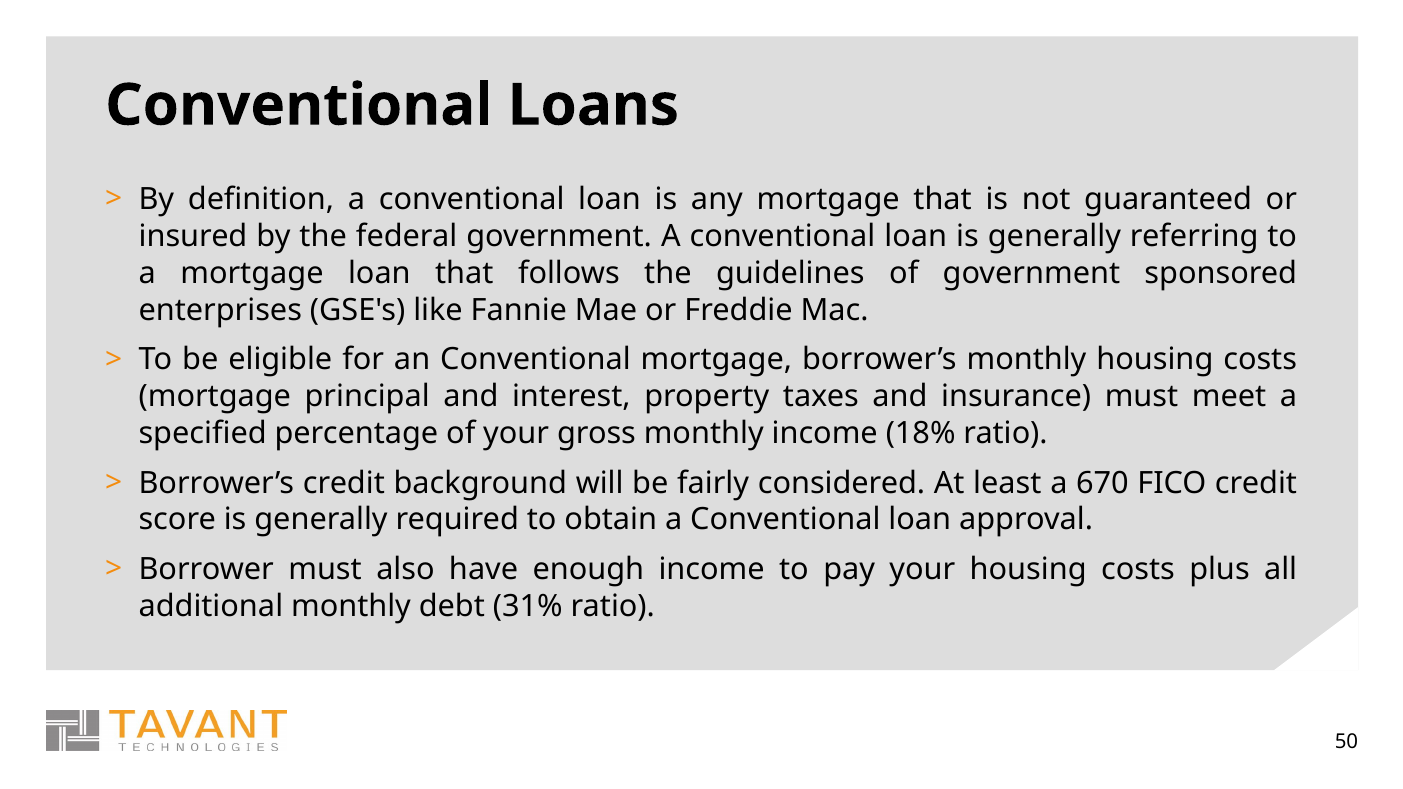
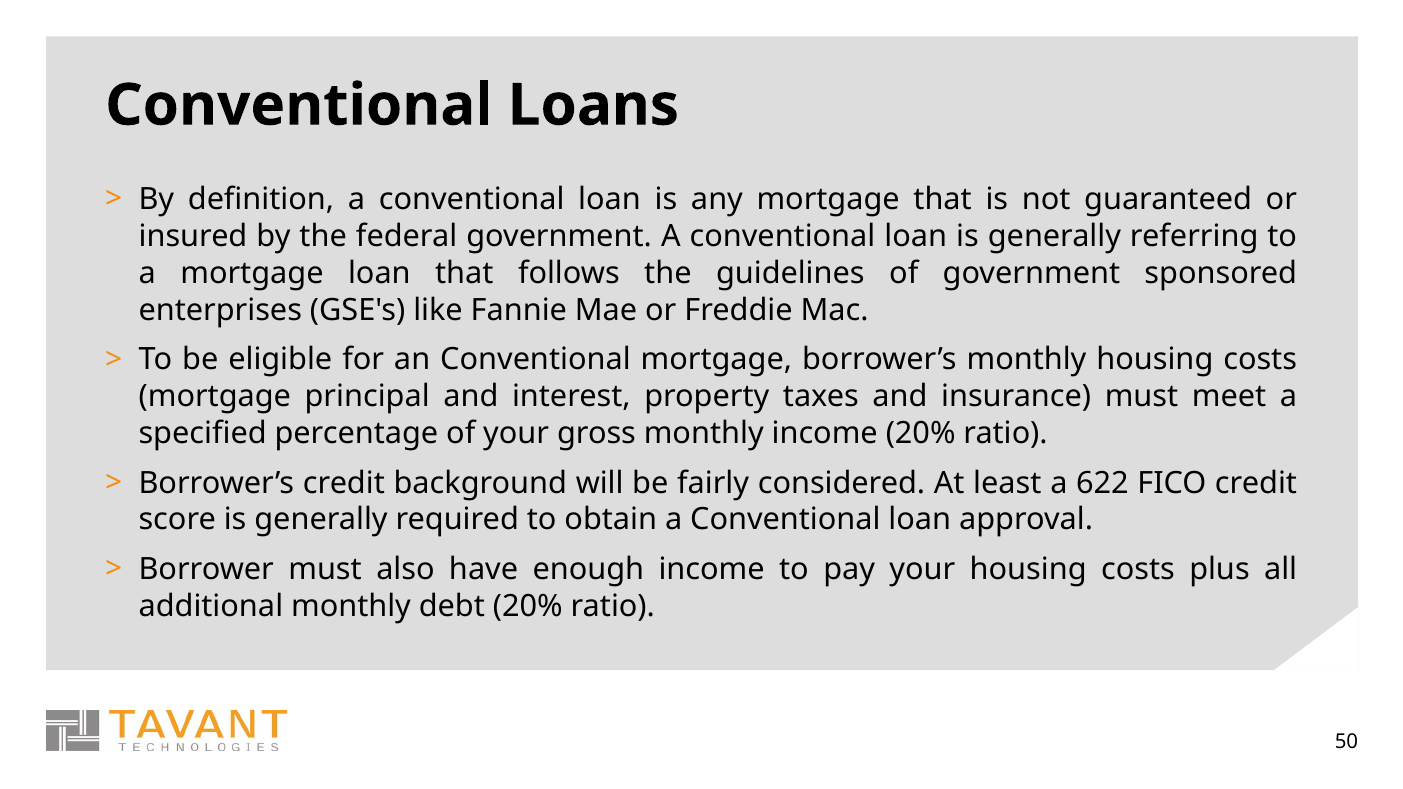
income 18%: 18% -> 20%
670: 670 -> 622
debt 31%: 31% -> 20%
